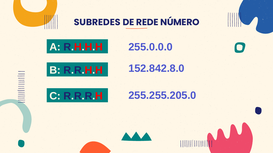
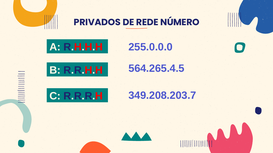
SUBREDES: SUBREDES -> PRIVADOS
152.842.8.0: 152.842.8.0 -> 564.265.4.5
255.255.205.0: 255.255.205.0 -> 349.208.203.7
